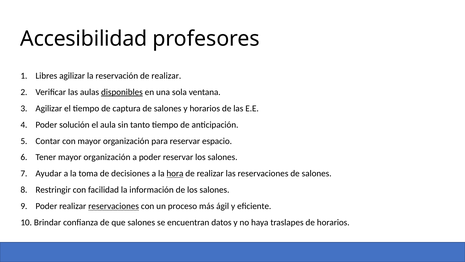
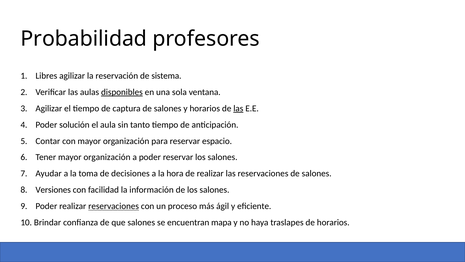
Accesibilidad: Accesibilidad -> Probabilidad
reservación de realizar: realizar -> sistema
las at (238, 108) underline: none -> present
hora underline: present -> none
Restringir: Restringir -> Versiones
datos: datos -> mapa
